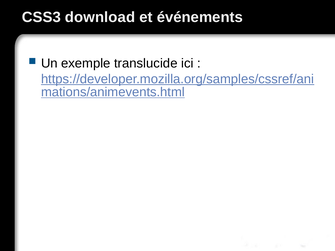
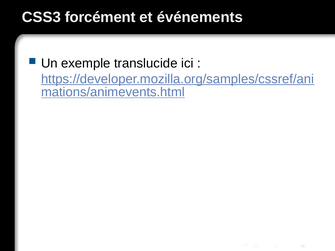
download: download -> forcément
